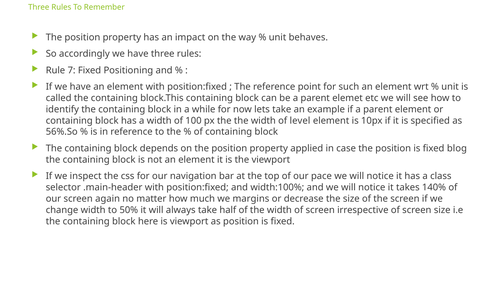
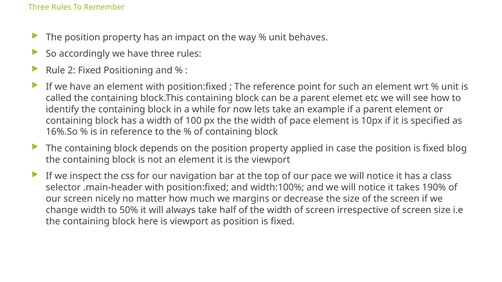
7: 7 -> 2
of level: level -> pace
56%.So: 56%.So -> 16%.So
140%: 140% -> 190%
again: again -> nicely
